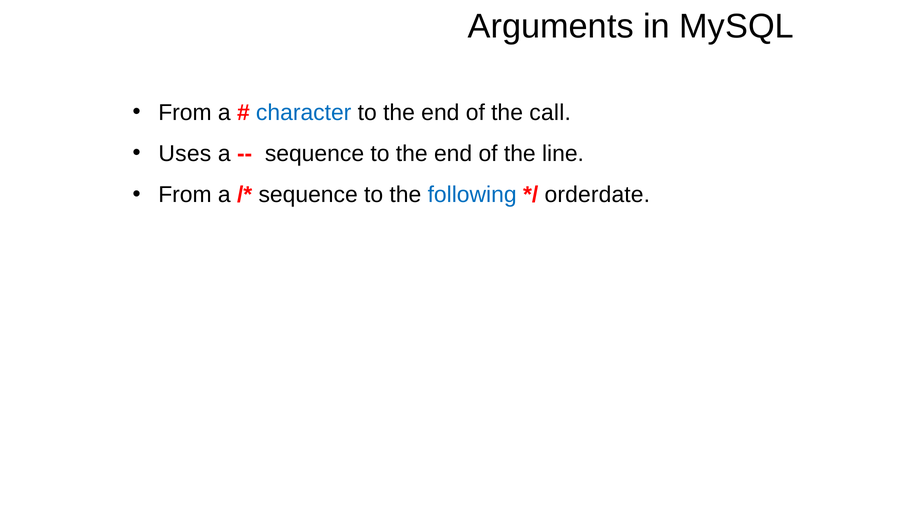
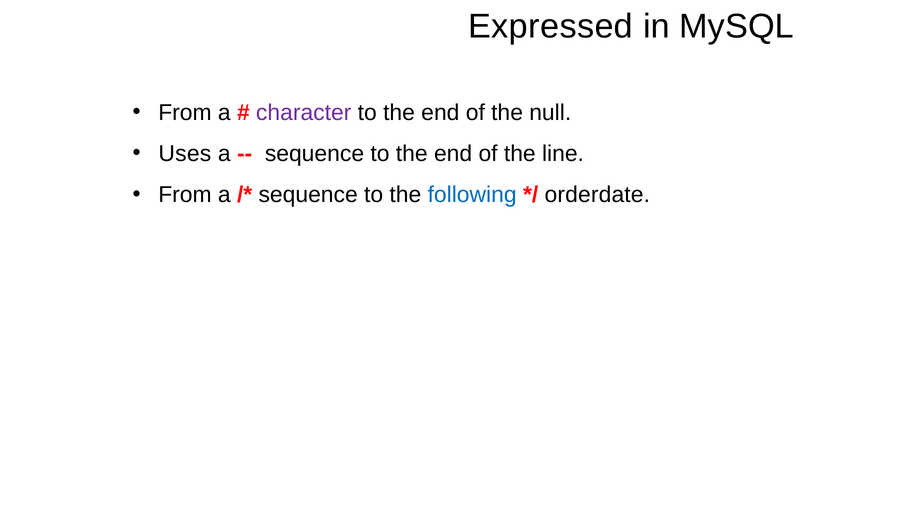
Arguments: Arguments -> Expressed
character colour: blue -> purple
call: call -> null
